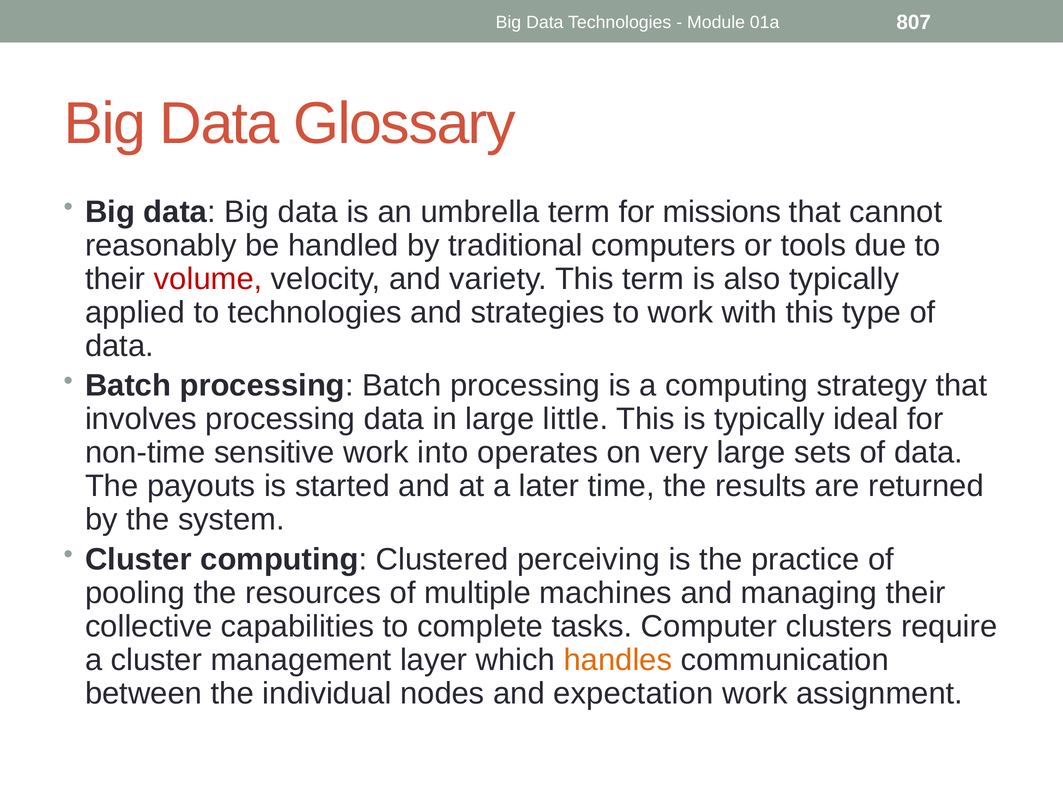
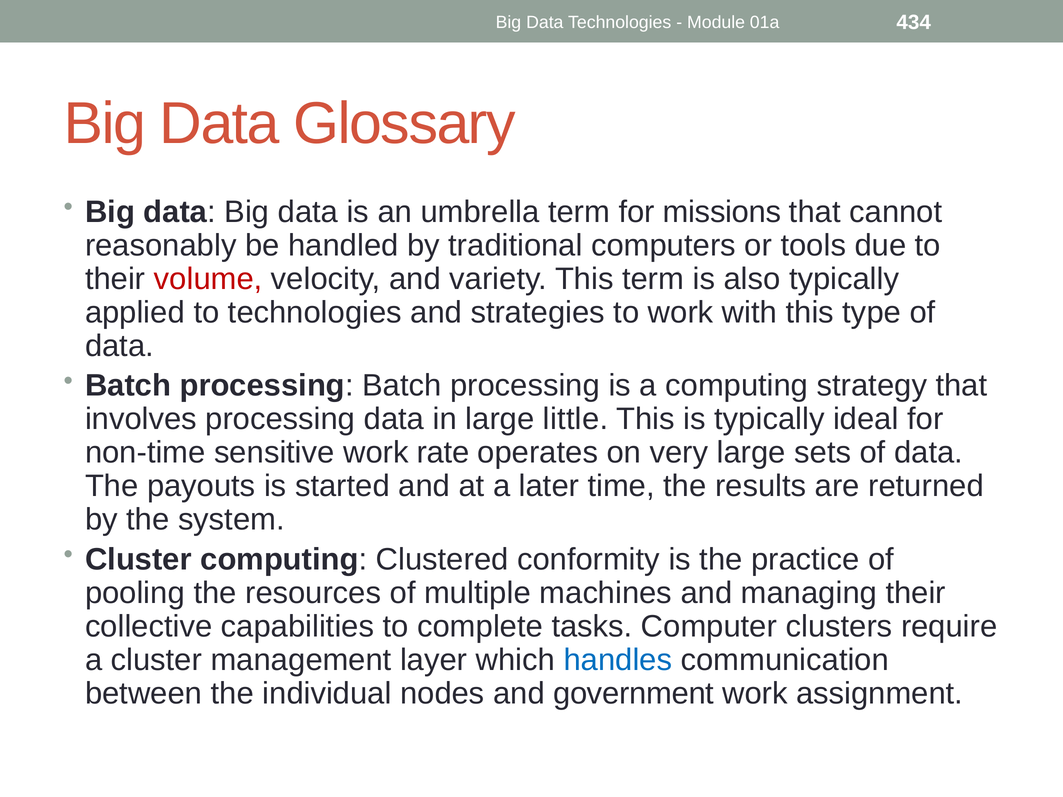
807: 807 -> 434
into: into -> rate
perceiving: perceiving -> conformity
handles colour: orange -> blue
expectation: expectation -> government
